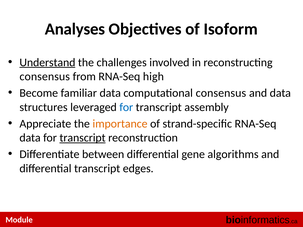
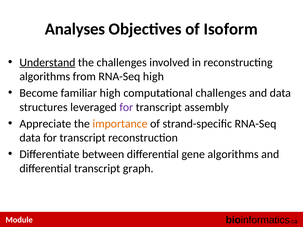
consensus at (45, 77): consensus -> algorithms
familiar data: data -> high
computational consensus: consensus -> challenges
for at (126, 107) colour: blue -> purple
transcript at (83, 138) underline: present -> none
edges: edges -> graph
